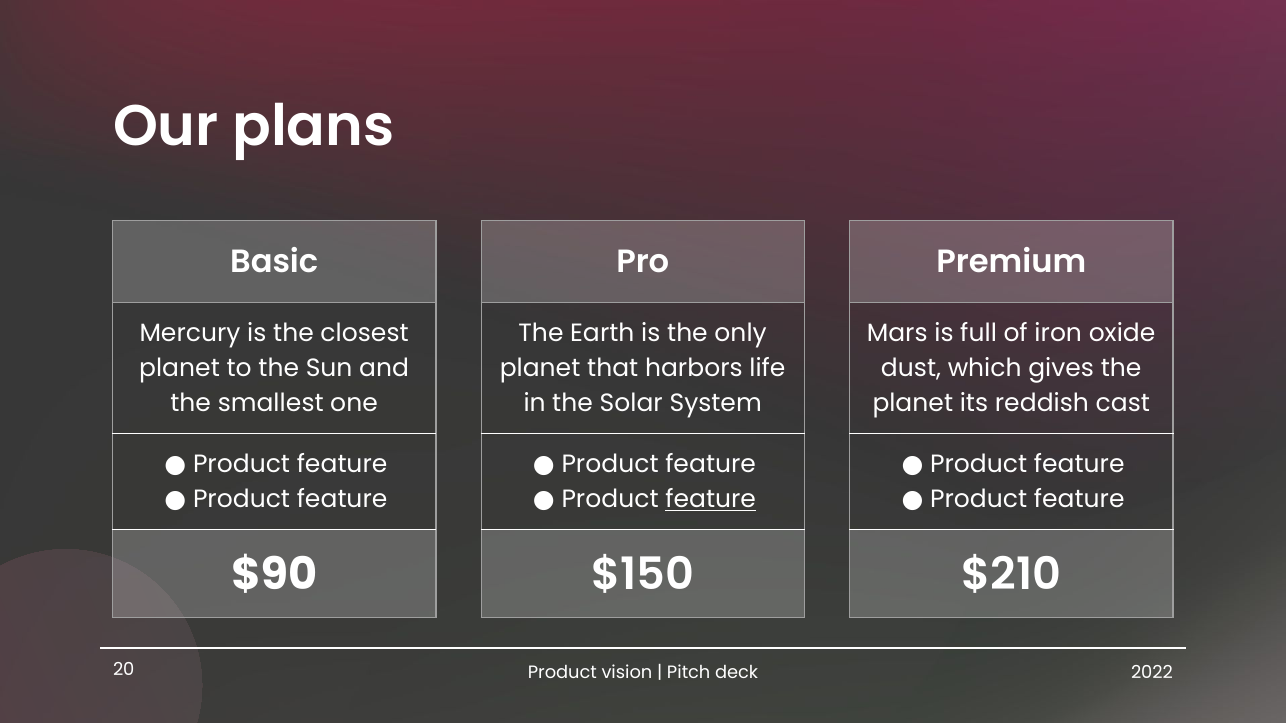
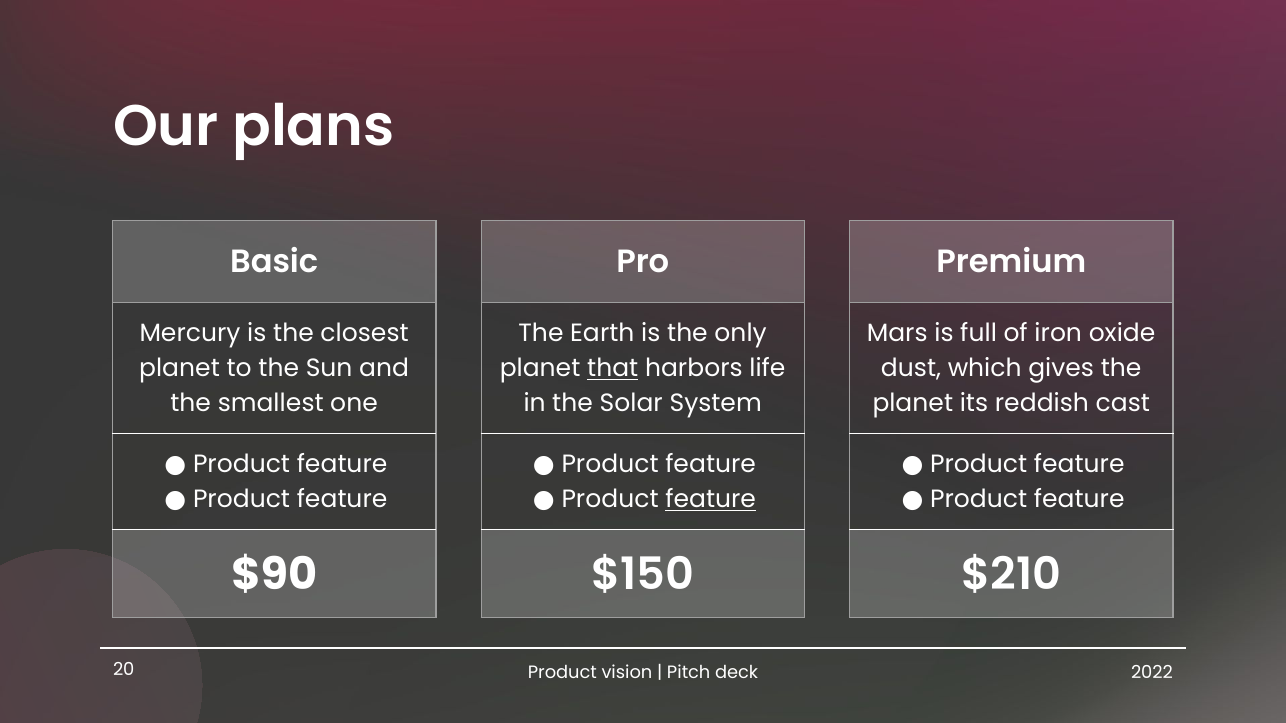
that underline: none -> present
